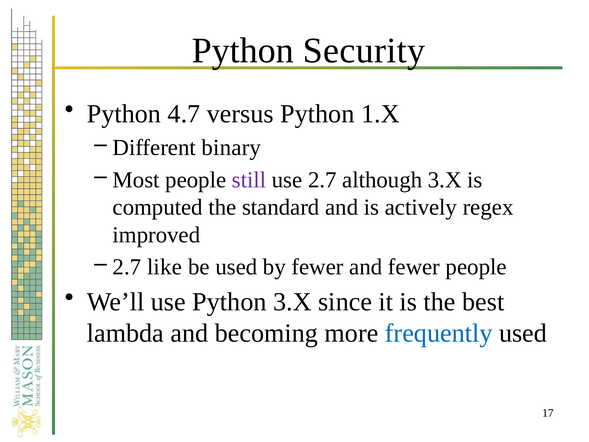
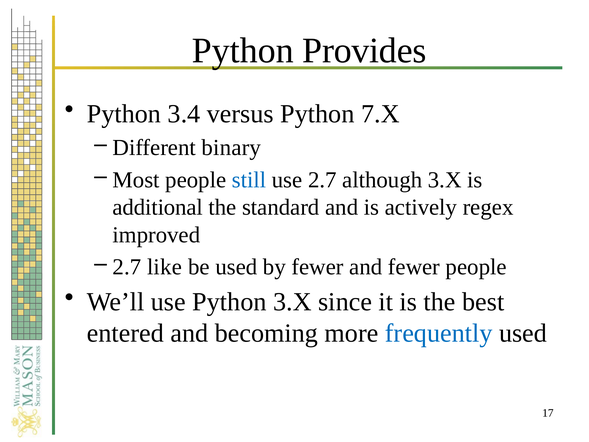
Security: Security -> Provides
4.7: 4.7 -> 3.4
1.X: 1.X -> 7.X
still colour: purple -> blue
computed: computed -> additional
lambda: lambda -> entered
